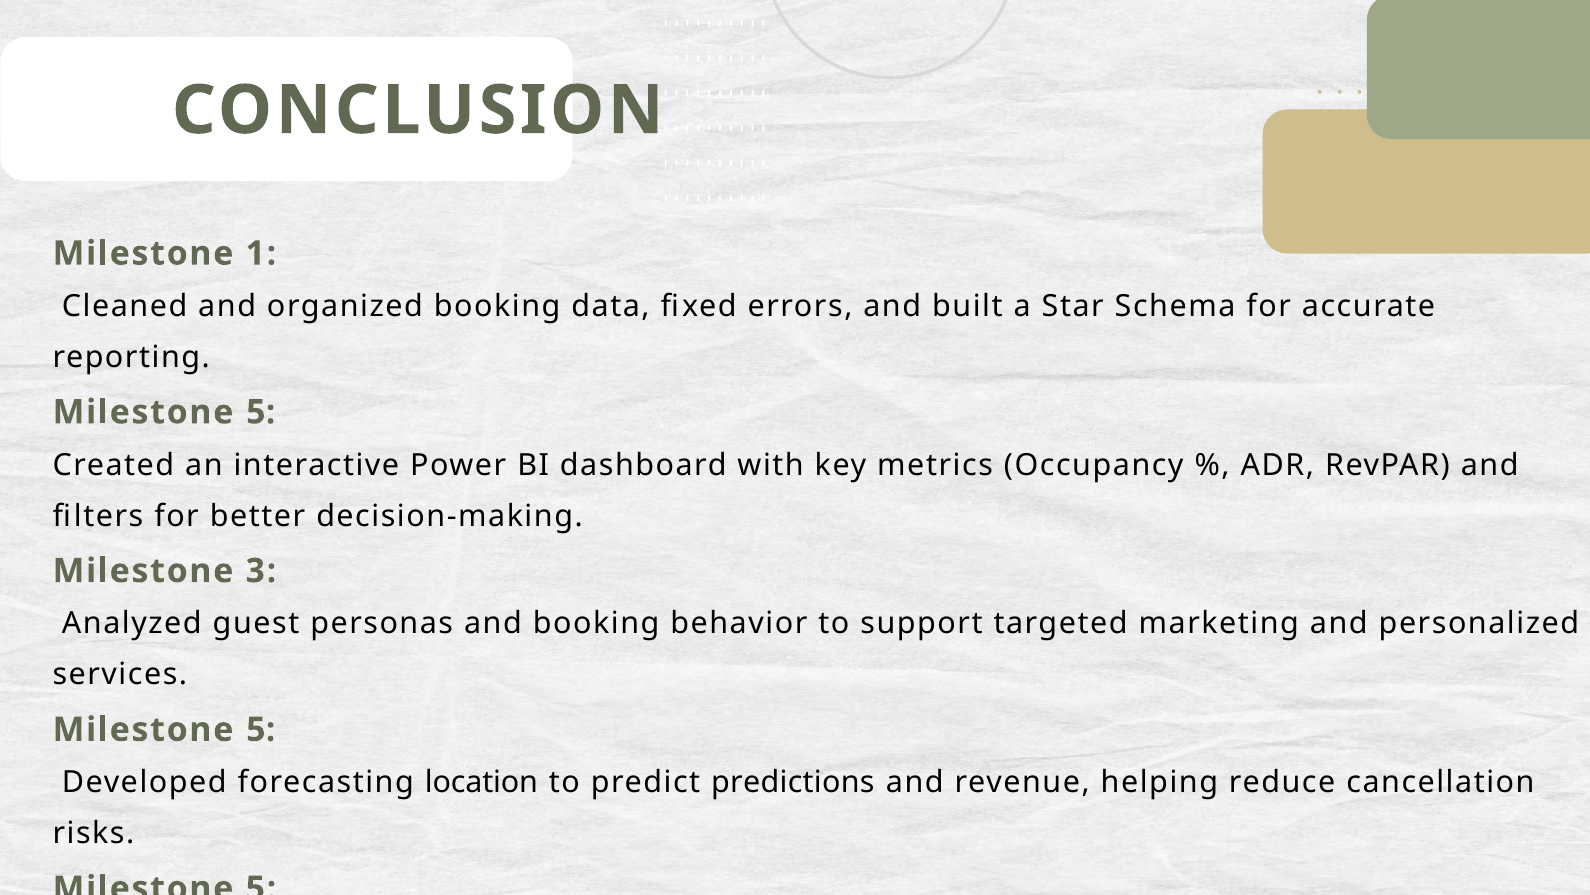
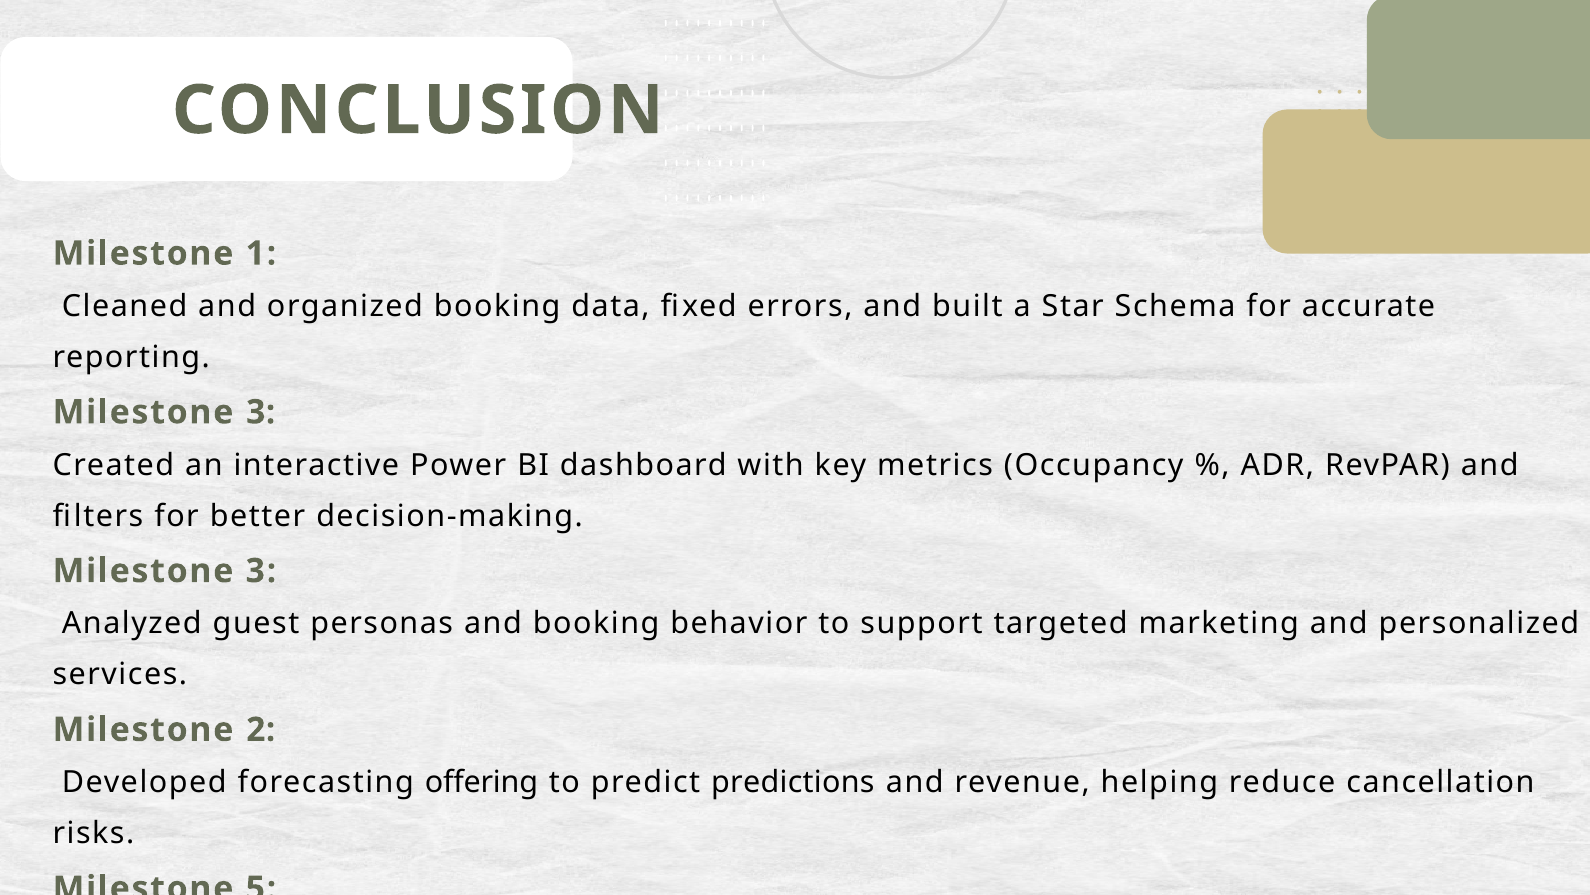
5 at (261, 412): 5 -> 3
5 at (261, 729): 5 -> 2
location: location -> offering
